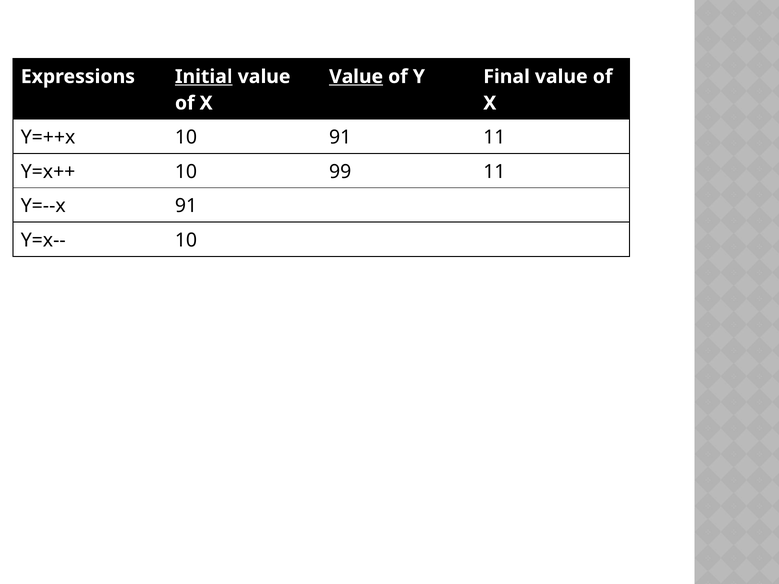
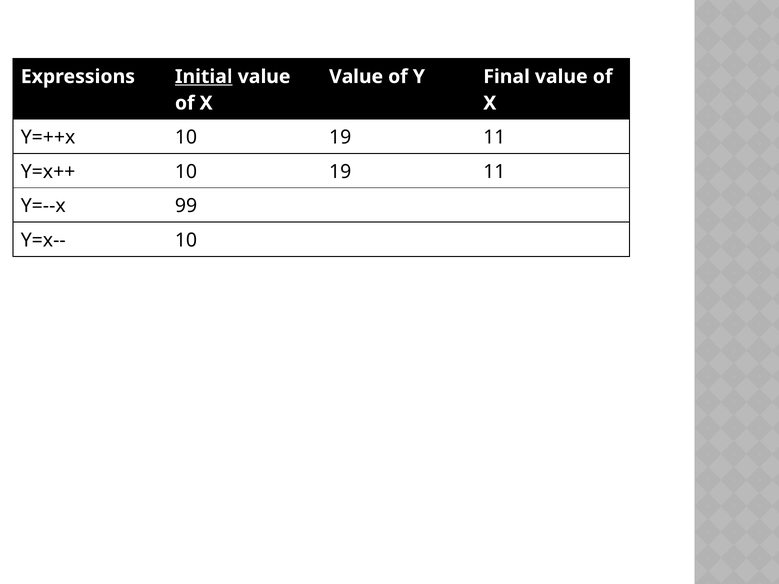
Value at (356, 77) underline: present -> none
Y=++x 10 91: 91 -> 19
Y=x++ 10 99: 99 -> 19
Y=--x 91: 91 -> 99
